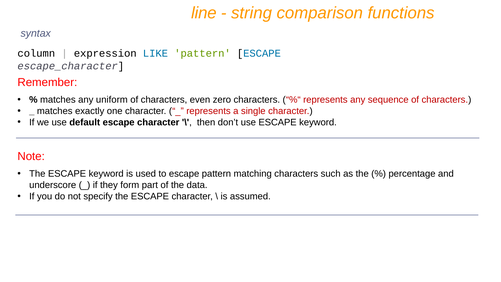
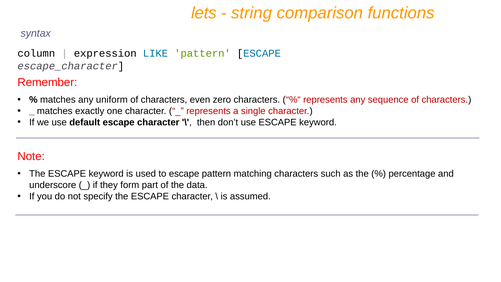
line: line -> lets
